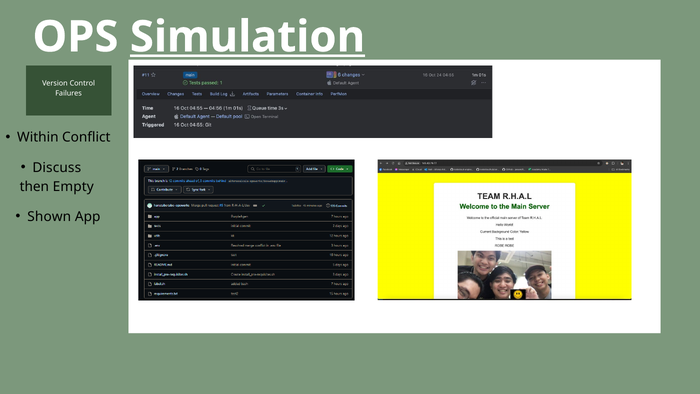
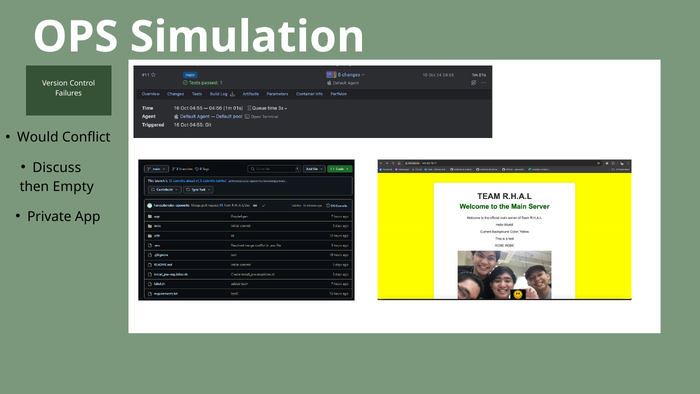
Simulation underline: present -> none
Within: Within -> Would
Shown: Shown -> Private
